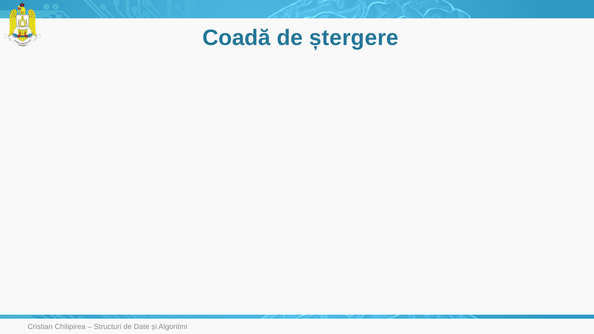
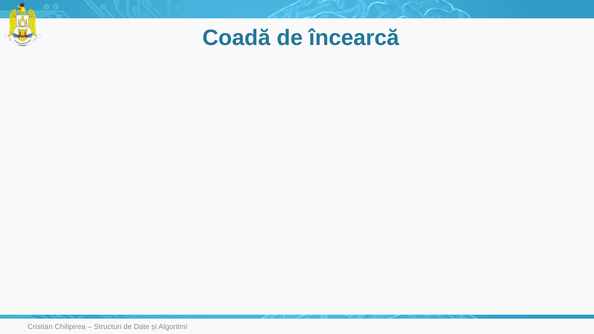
ștergere: ștergere -> încearcă
